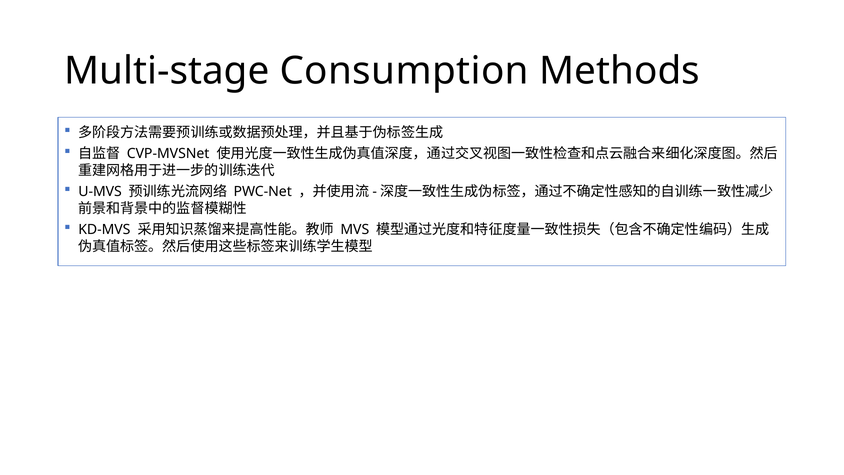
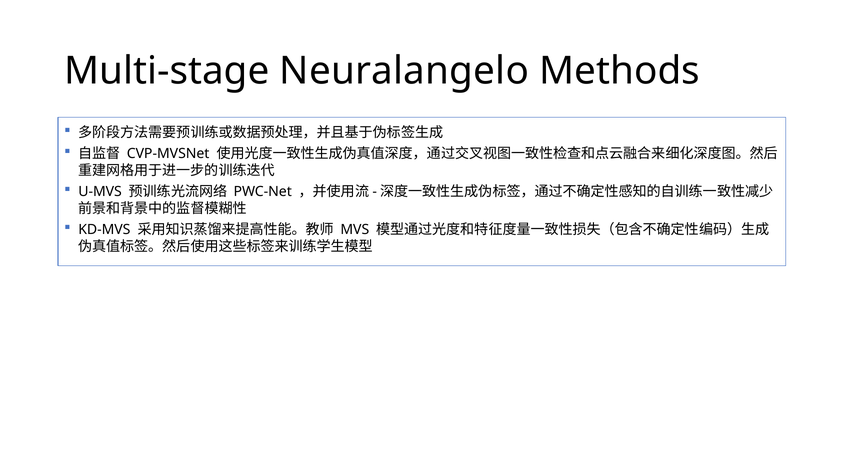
Consumption: Consumption -> Neuralangelo
